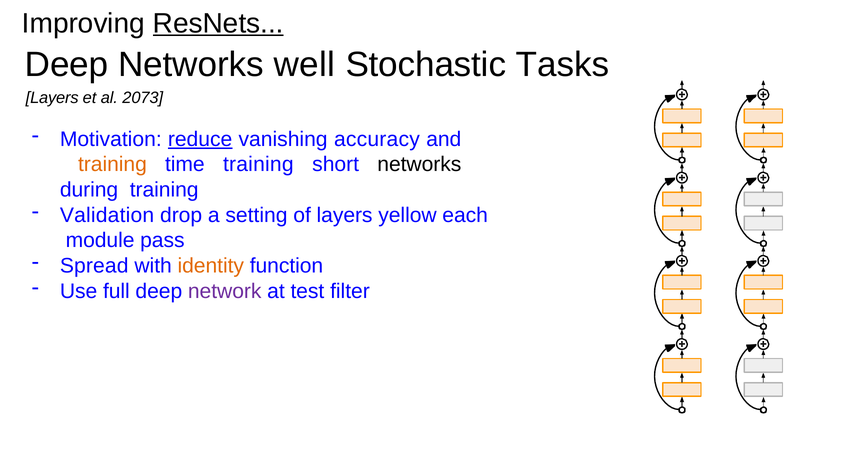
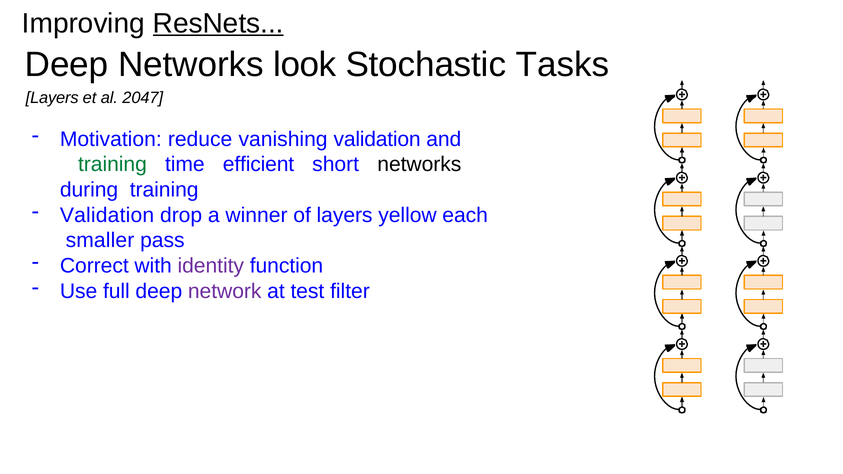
well: well -> look
2073: 2073 -> 2047
reduce underline: present -> none
vanishing accuracy: accuracy -> validation
training at (112, 165) colour: orange -> green
time training: training -> efficient
setting: setting -> winner
module: module -> smaller
Spread: Spread -> Correct
identity colour: orange -> purple
